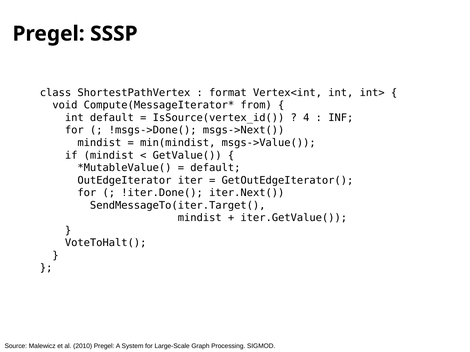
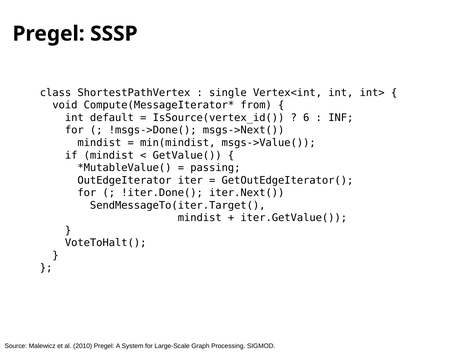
format: format -> single
4: 4 -> 6
default at (215, 168): default -> passing
